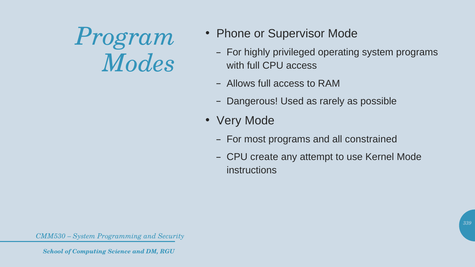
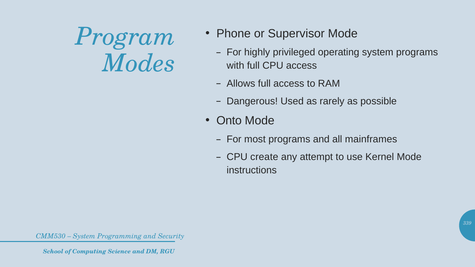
Very: Very -> Onto
constrained: constrained -> mainframes
